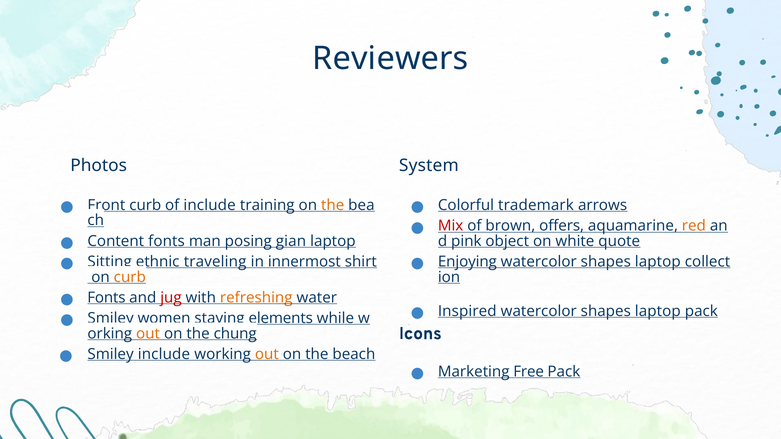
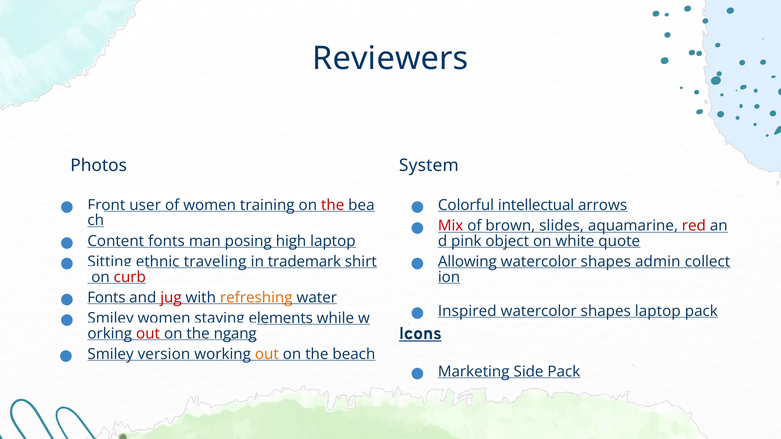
curb at (145, 205): curb -> user
of include: include -> women
the at (333, 205) colour: orange -> red
trademark: trademark -> intellectual
offers: offers -> slides
red colour: orange -> red
gian: gian -> high
innermost: innermost -> trademark
Enjoying: Enjoying -> Allowing
laptop at (658, 262): laptop -> admin
curb at (130, 277) colour: orange -> red
out at (148, 334) colour: orange -> red
chung: chung -> ngang
Icons underline: none -> present
Smiley include: include -> version
Free: Free -> Side
